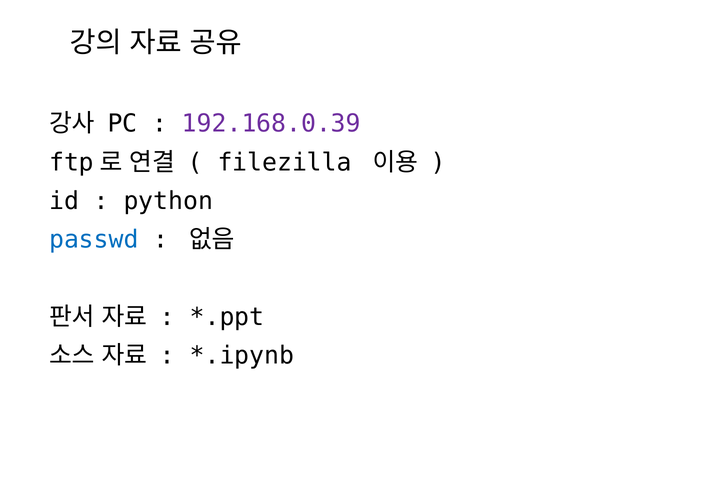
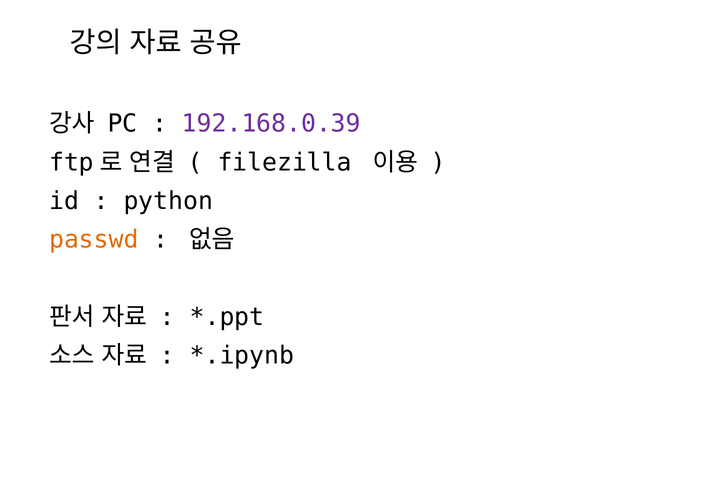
passwd colour: blue -> orange
